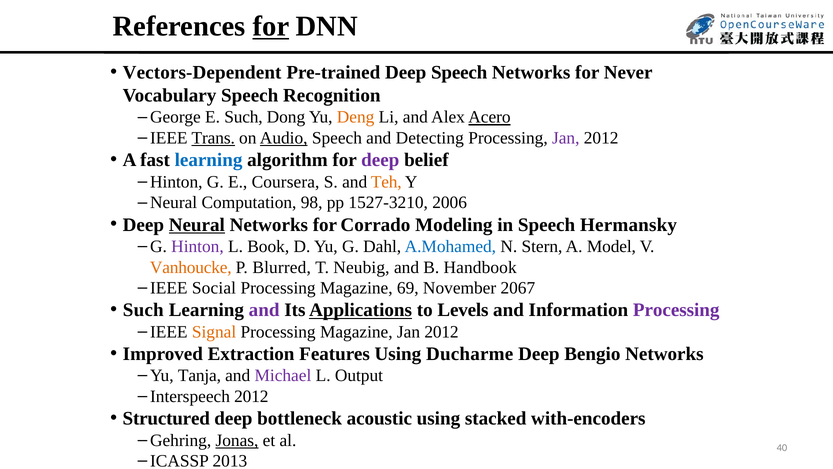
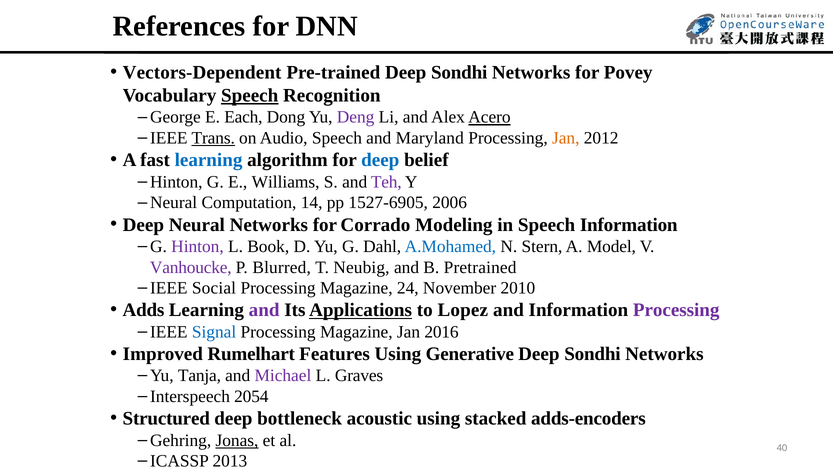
for at (271, 26) underline: present -> none
Pre-trained Deep Speech: Speech -> Sondhi
Never: Never -> Povey
Speech at (250, 95) underline: none -> present
E Such: Such -> Each
Deng colour: orange -> purple
Audio underline: present -> none
Detecting: Detecting -> Maryland
Jan at (566, 138) colour: purple -> orange
deep at (380, 160) colour: purple -> blue
Coursera: Coursera -> Williams
Teh colour: orange -> purple
98: 98 -> 14
1527-3210: 1527-3210 -> 1527-6905
Neural at (197, 225) underline: present -> none
Speech Hermansky: Hermansky -> Information
Vanhoucke colour: orange -> purple
Handbook: Handbook -> Pretrained
69: 69 -> 24
2067: 2067 -> 2010
Such at (143, 310): Such -> Adds
Levels: Levels -> Lopez
Signal colour: orange -> blue
Magazine Jan 2012: 2012 -> 2016
Extraction: Extraction -> Rumelhart
Ducharme: Ducharme -> Generative
Bengio at (592, 354): Bengio -> Sondhi
Output: Output -> Graves
Interspeech 2012: 2012 -> 2054
with-encoders: with-encoders -> adds-encoders
